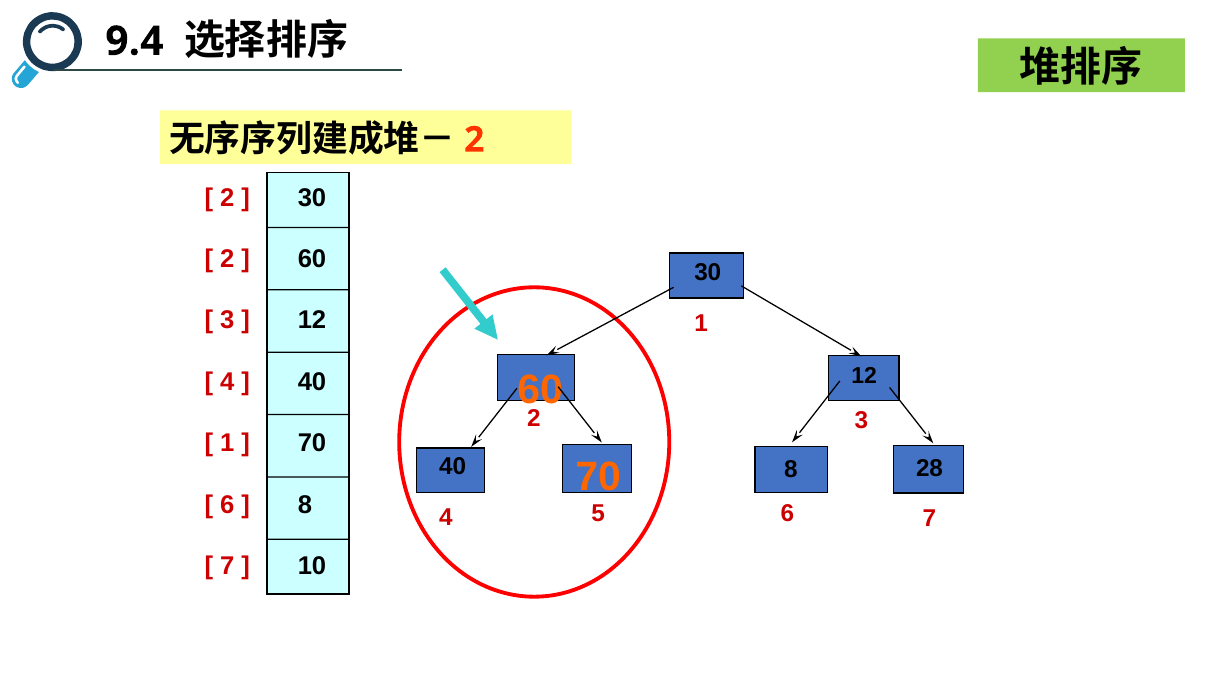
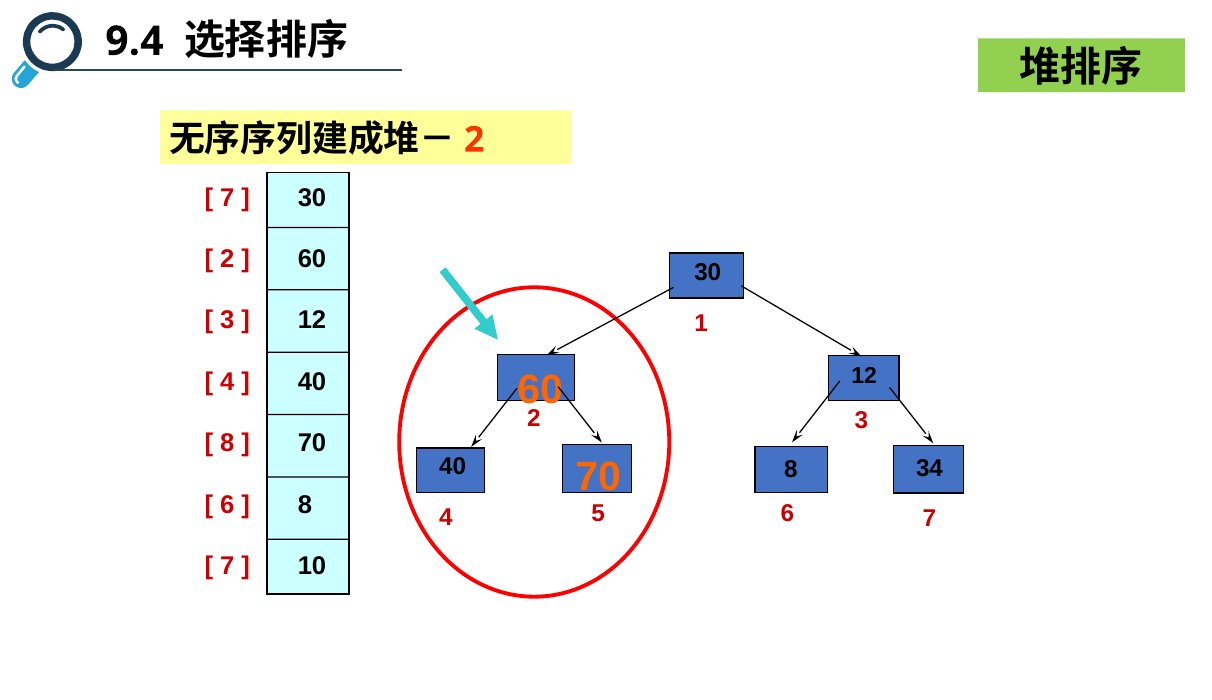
2 at (227, 198): 2 -> 7
1 at (227, 443): 1 -> 8
28: 28 -> 34
